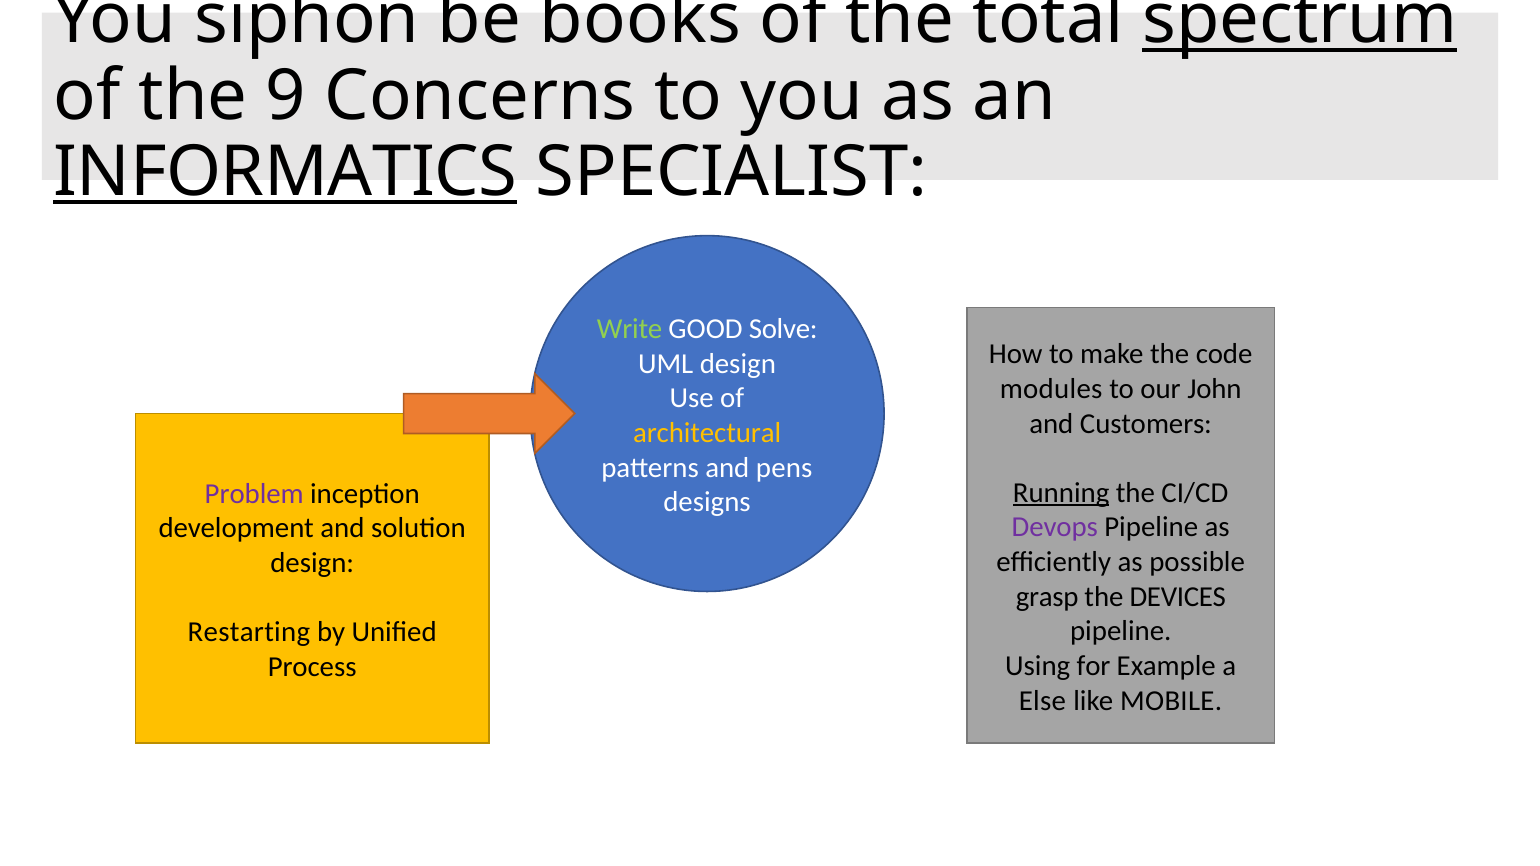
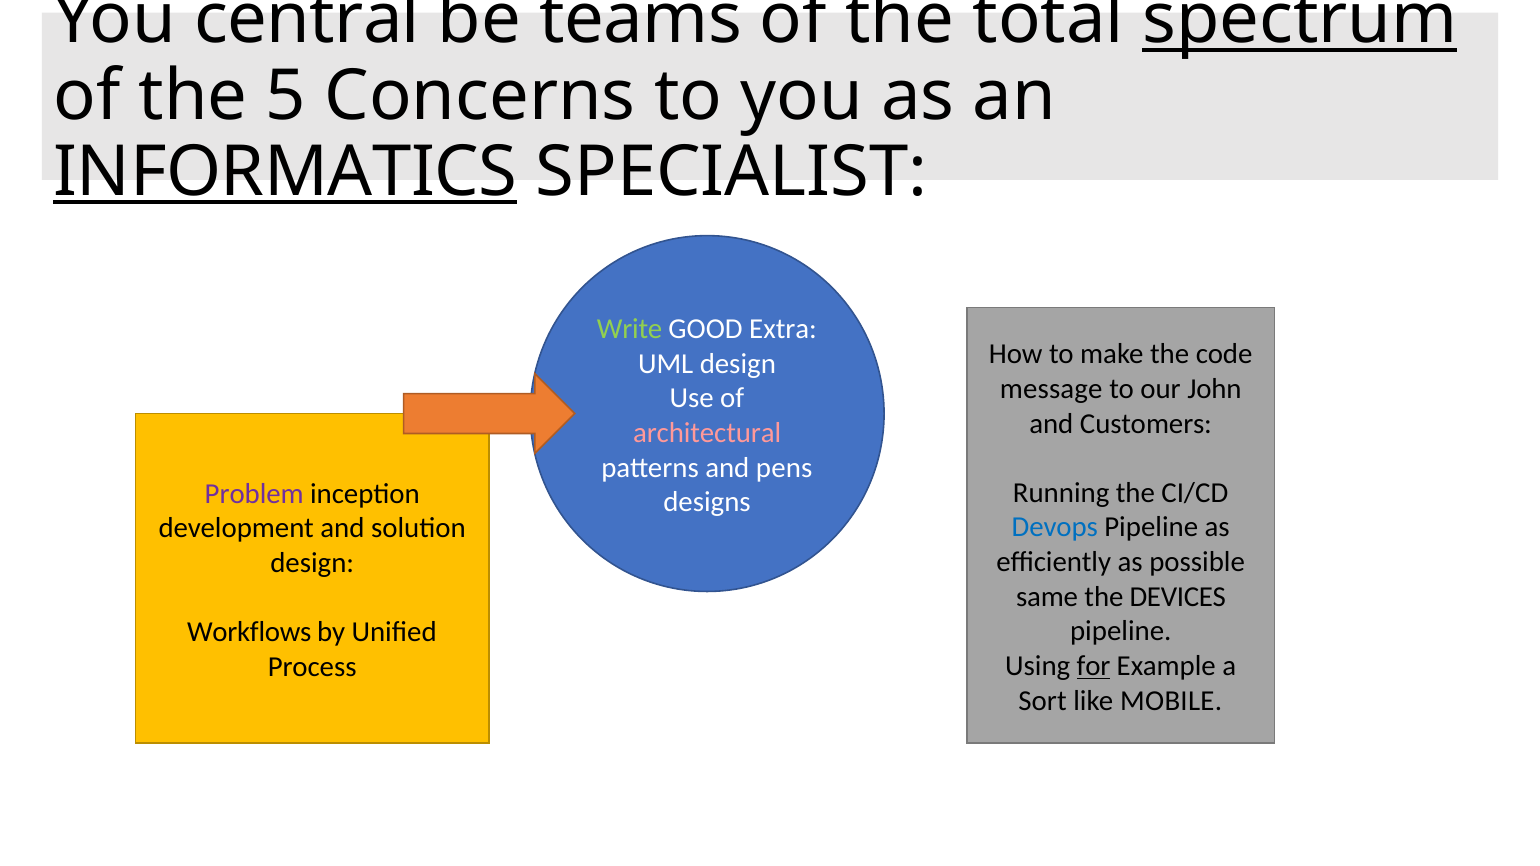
siphon: siphon -> central
books: books -> teams
9: 9 -> 5
Solve: Solve -> Extra
modules: modules -> message
architectural colour: yellow -> pink
Running underline: present -> none
Devops colour: purple -> blue
grasp: grasp -> same
Restarting: Restarting -> Workflows
for underline: none -> present
Else: Else -> Sort
